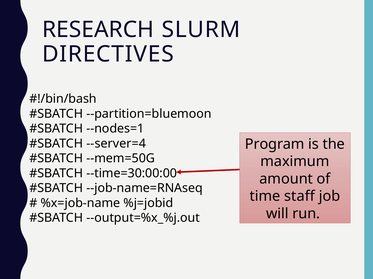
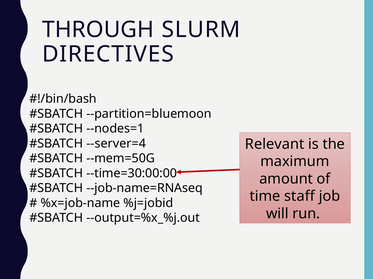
RESEARCH: RESEARCH -> THROUGH
Program: Program -> Relevant
